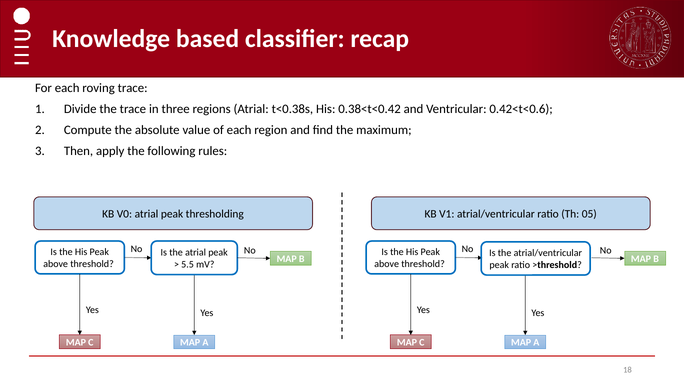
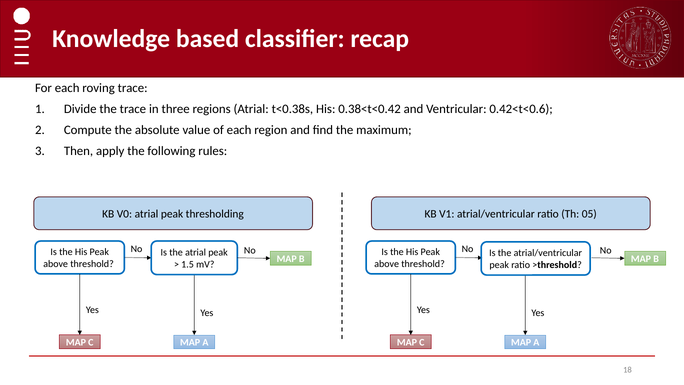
5.5: 5.5 -> 1.5
